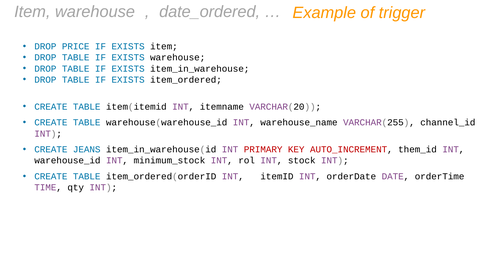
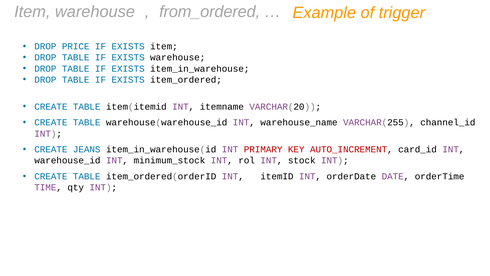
date_ordered: date_ordered -> from_ordered
them_id: them_id -> card_id
